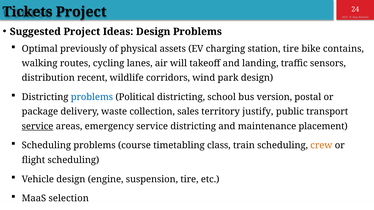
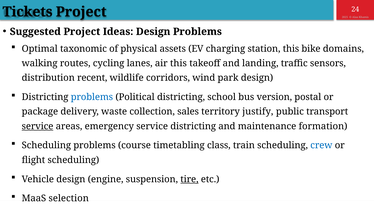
previously: previously -> taxonomic
station tire: tire -> this
contains: contains -> domains
air will: will -> this
placement: placement -> formation
crew colour: orange -> blue
tire at (189, 180) underline: none -> present
